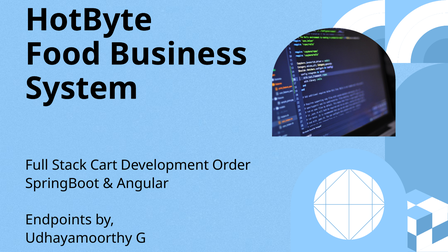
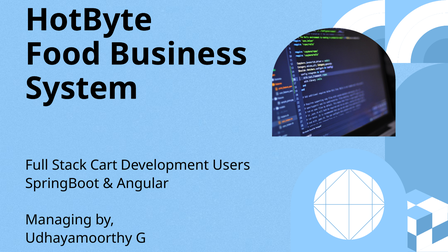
Order: Order -> Users
Endpoints: Endpoints -> Managing
